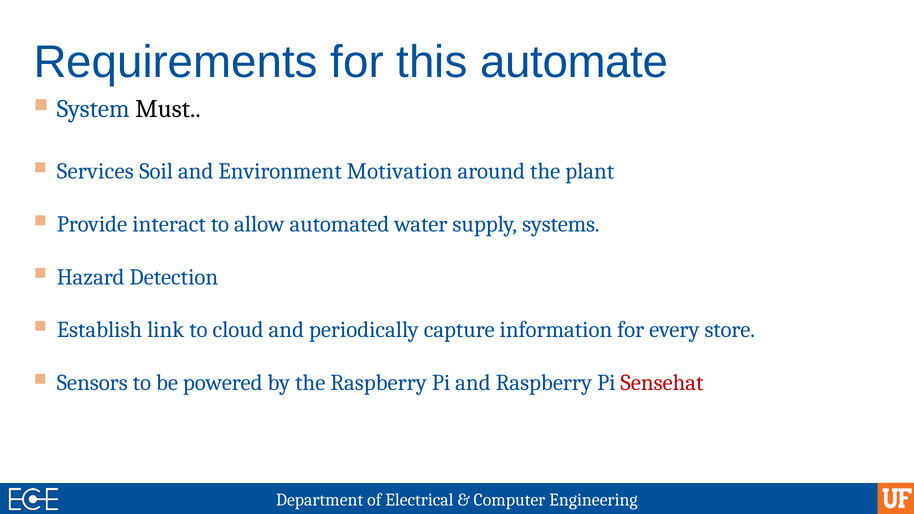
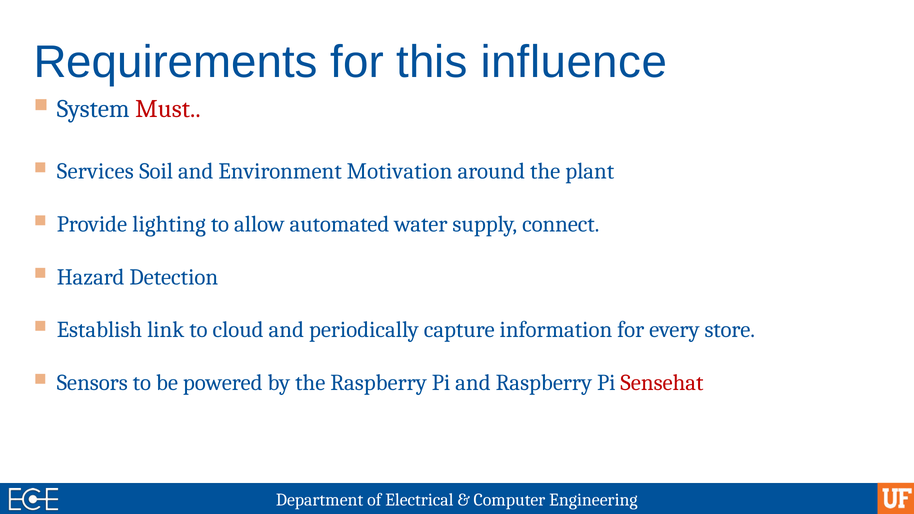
automate: automate -> influence
Must colour: black -> red
interact: interact -> lighting
systems: systems -> connect
